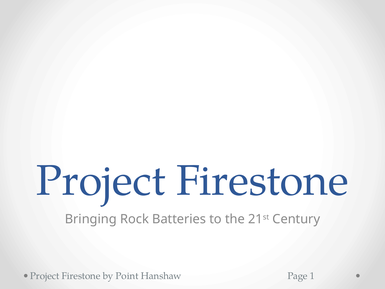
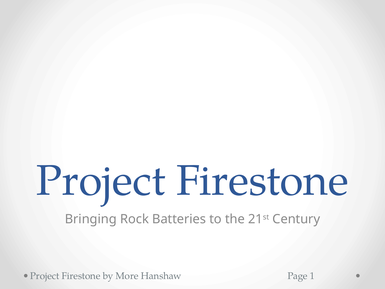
Point: Point -> More
